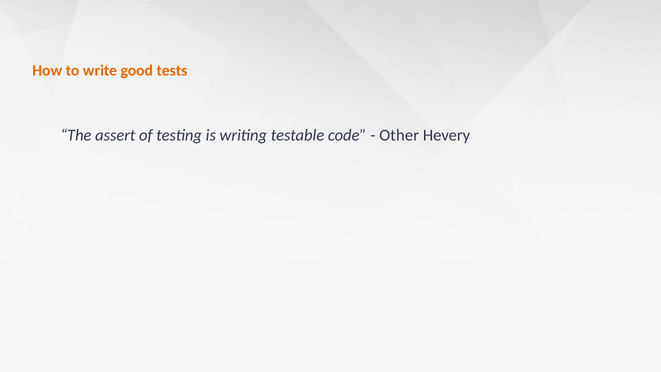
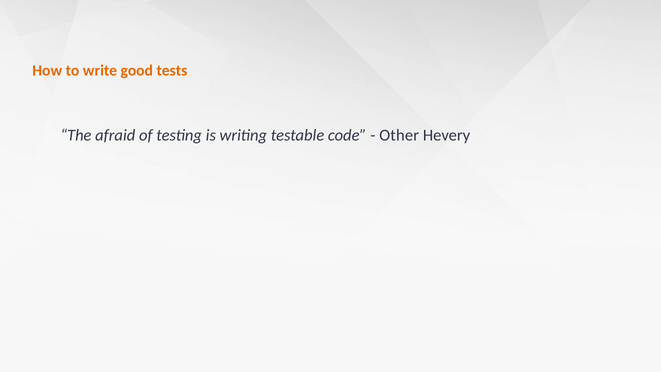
assert: assert -> afraid
